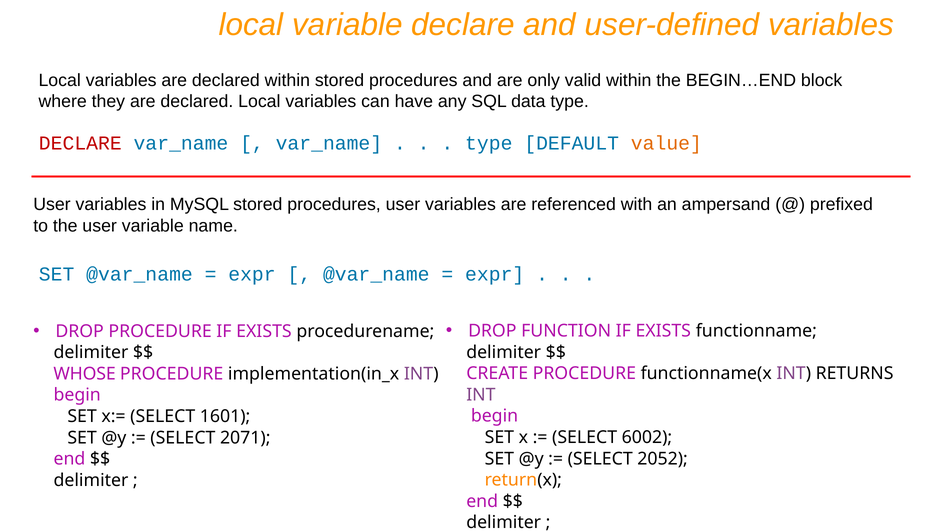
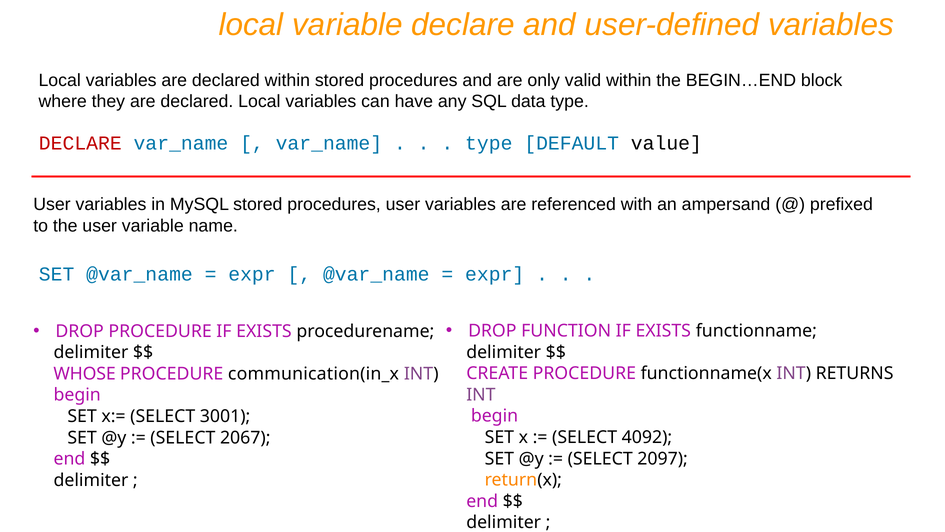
value colour: orange -> black
implementation(in_x: implementation(in_x -> communication(in_x
1601: 1601 -> 3001
6002: 6002 -> 4092
2071: 2071 -> 2067
2052: 2052 -> 2097
